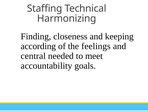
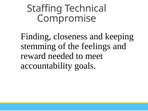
Harmonizing: Harmonizing -> Compromise
according: according -> stemming
central: central -> reward
